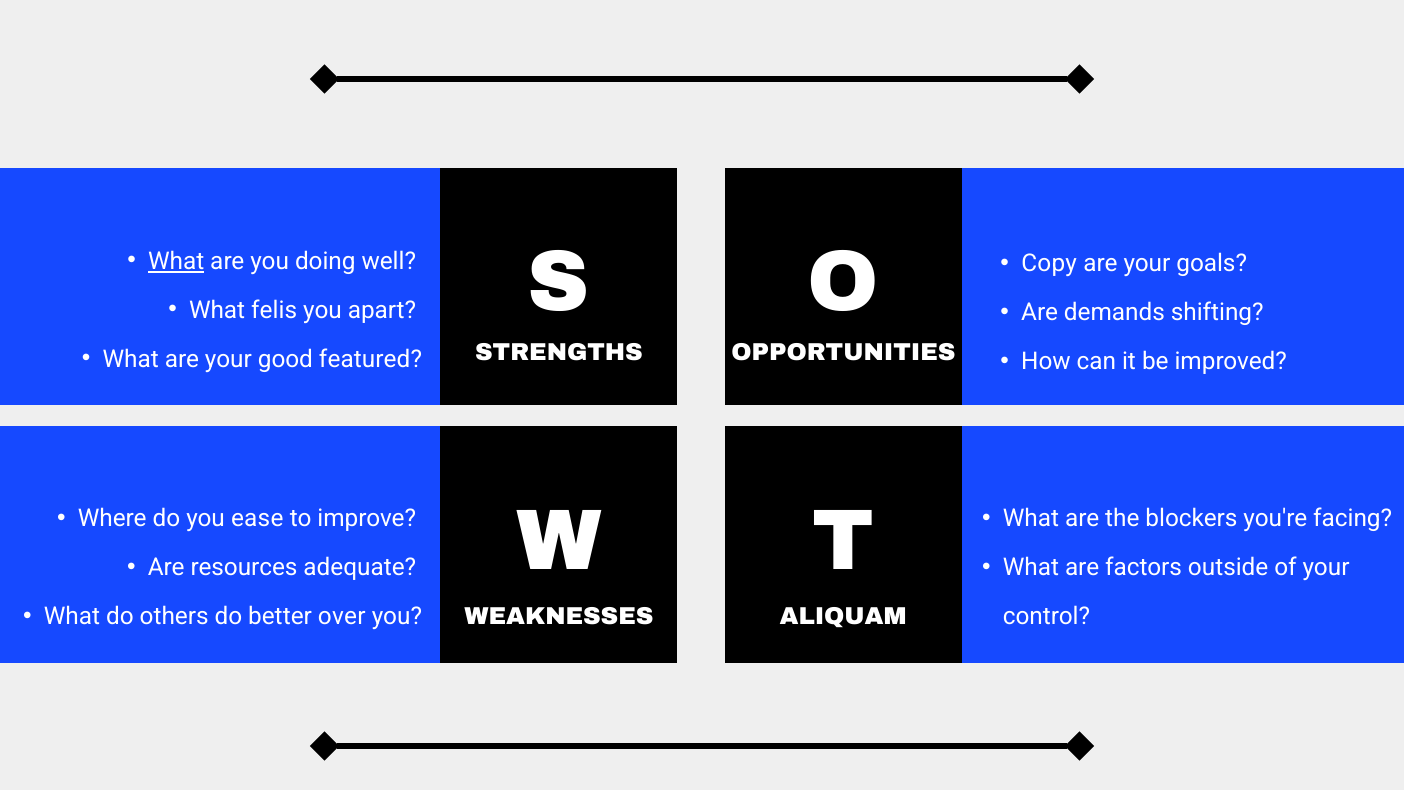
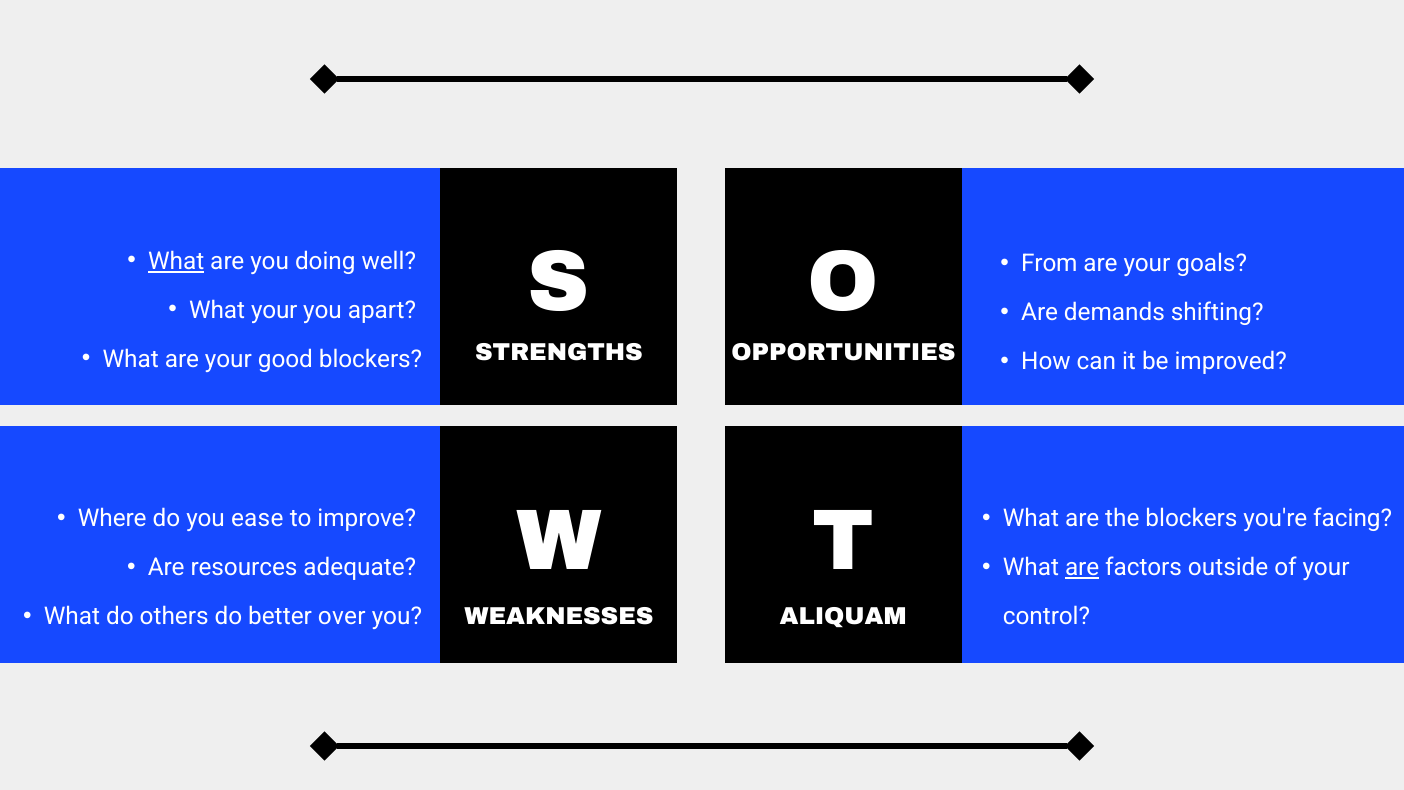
Copy: Copy -> From
What felis: felis -> your
good featured: featured -> blockers
are at (1082, 567) underline: none -> present
